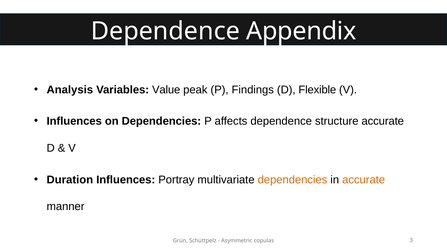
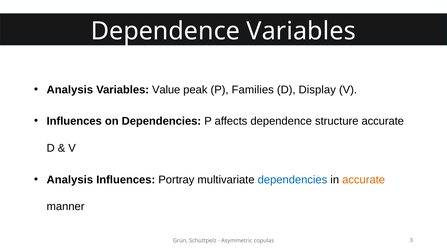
Dependence Appendix: Appendix -> Variables
Findings: Findings -> Families
Flexible: Flexible -> Display
Duration at (70, 179): Duration -> Analysis
dependencies at (292, 179) colour: orange -> blue
